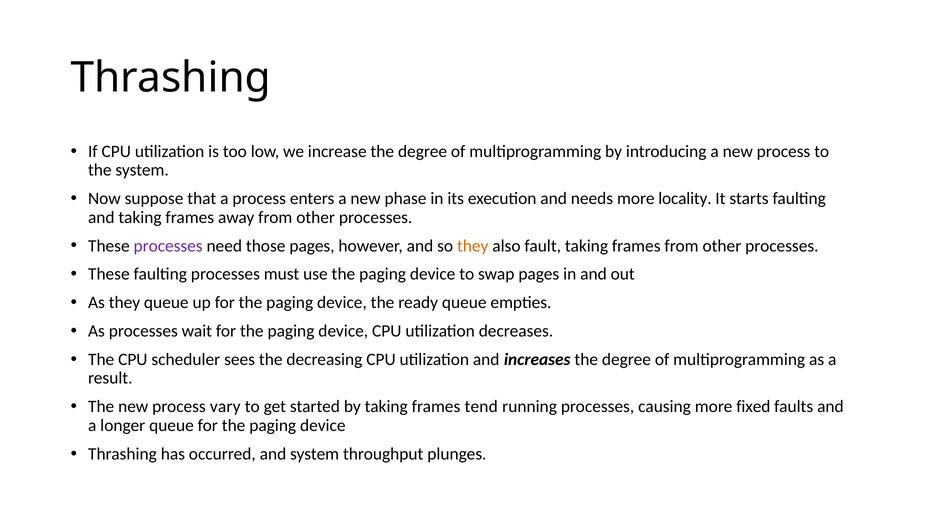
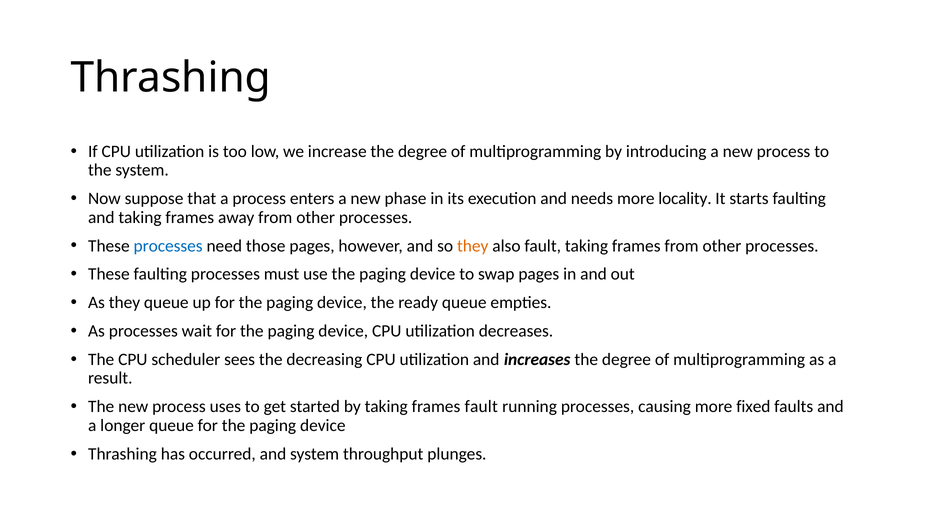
processes at (168, 246) colour: purple -> blue
vary: vary -> uses
frames tend: tend -> fault
